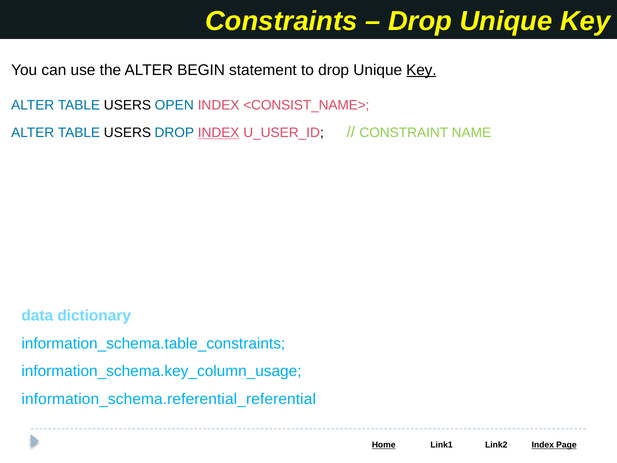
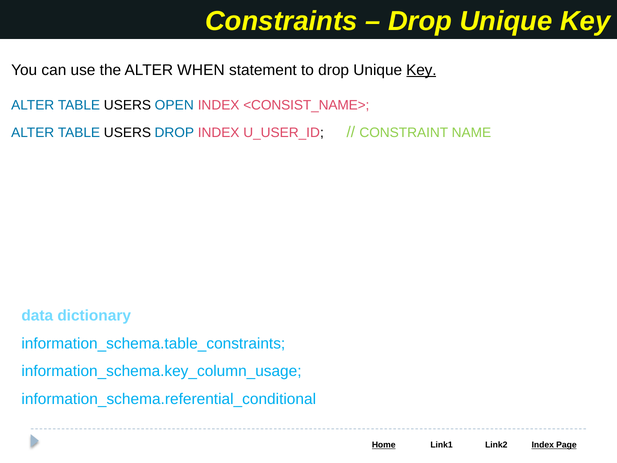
BEGIN: BEGIN -> WHEN
INDEX at (219, 133) underline: present -> none
information_schema.referential_referential: information_schema.referential_referential -> information_schema.referential_conditional
